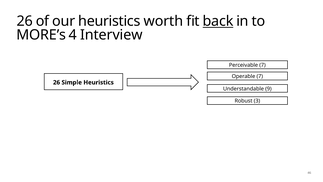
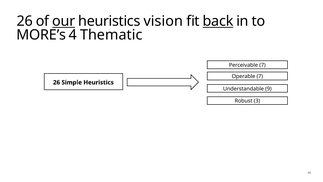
our underline: none -> present
worth: worth -> vision
Interview: Interview -> Thematic
